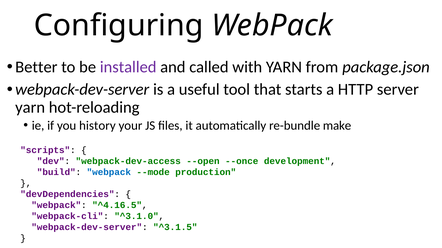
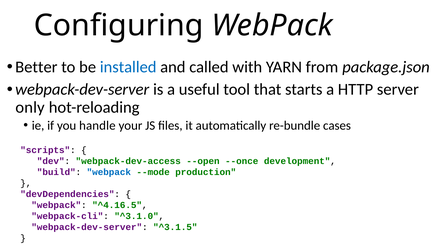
installed colour: purple -> blue
yarn at (30, 108): yarn -> only
history: history -> handle
make: make -> cases
